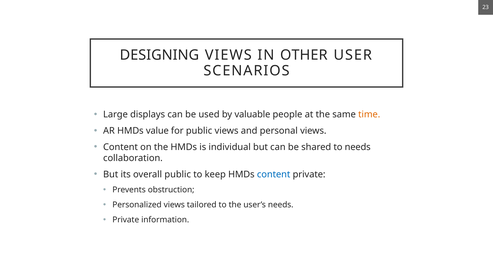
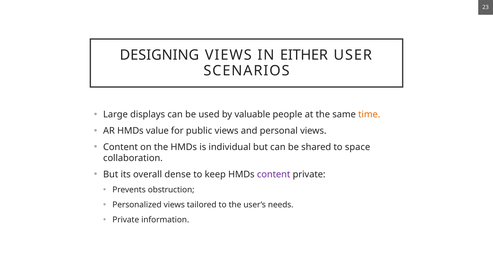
OTHER: OTHER -> EITHER
to needs: needs -> space
overall public: public -> dense
content at (274, 175) colour: blue -> purple
